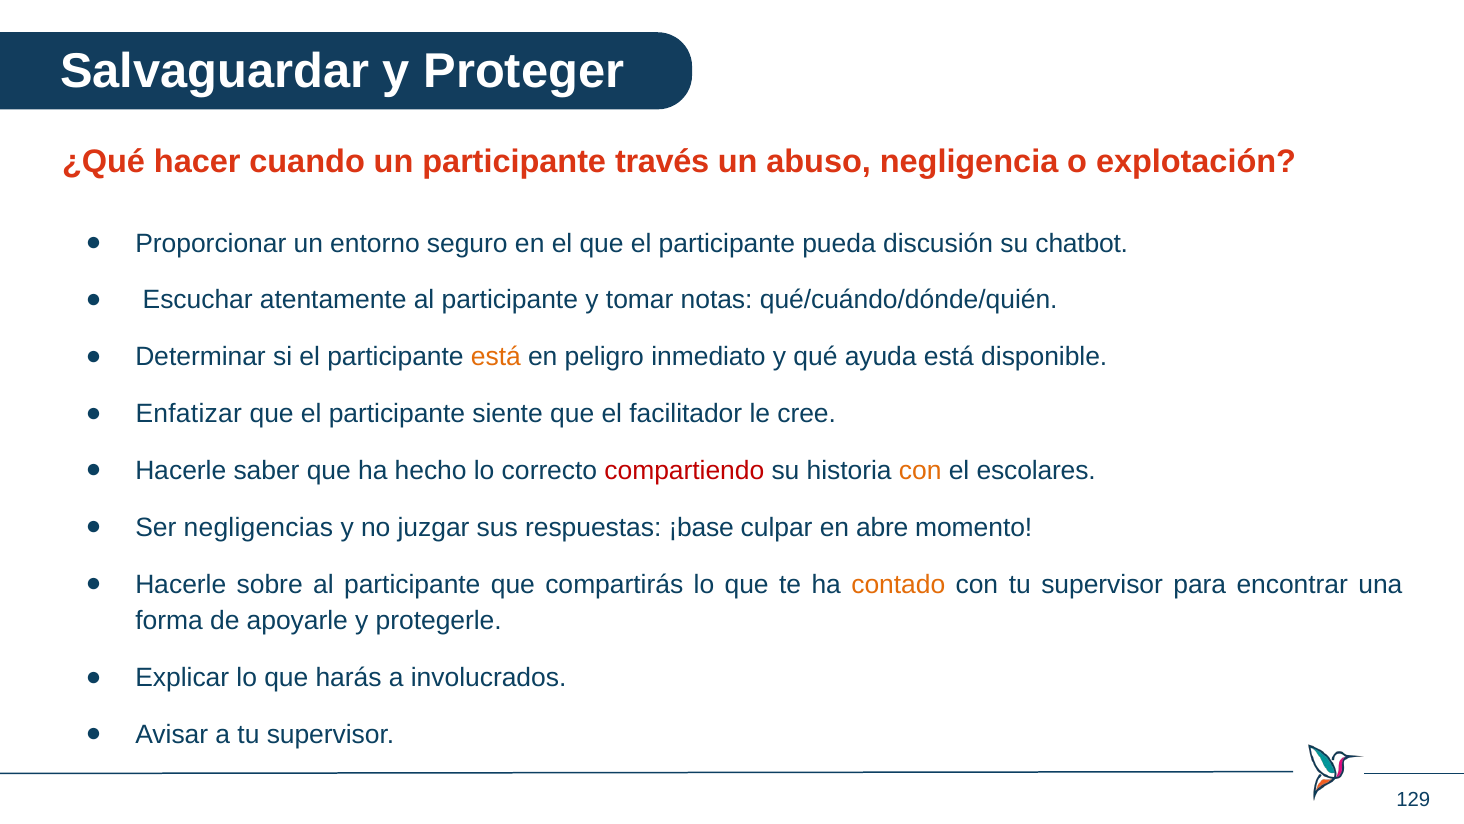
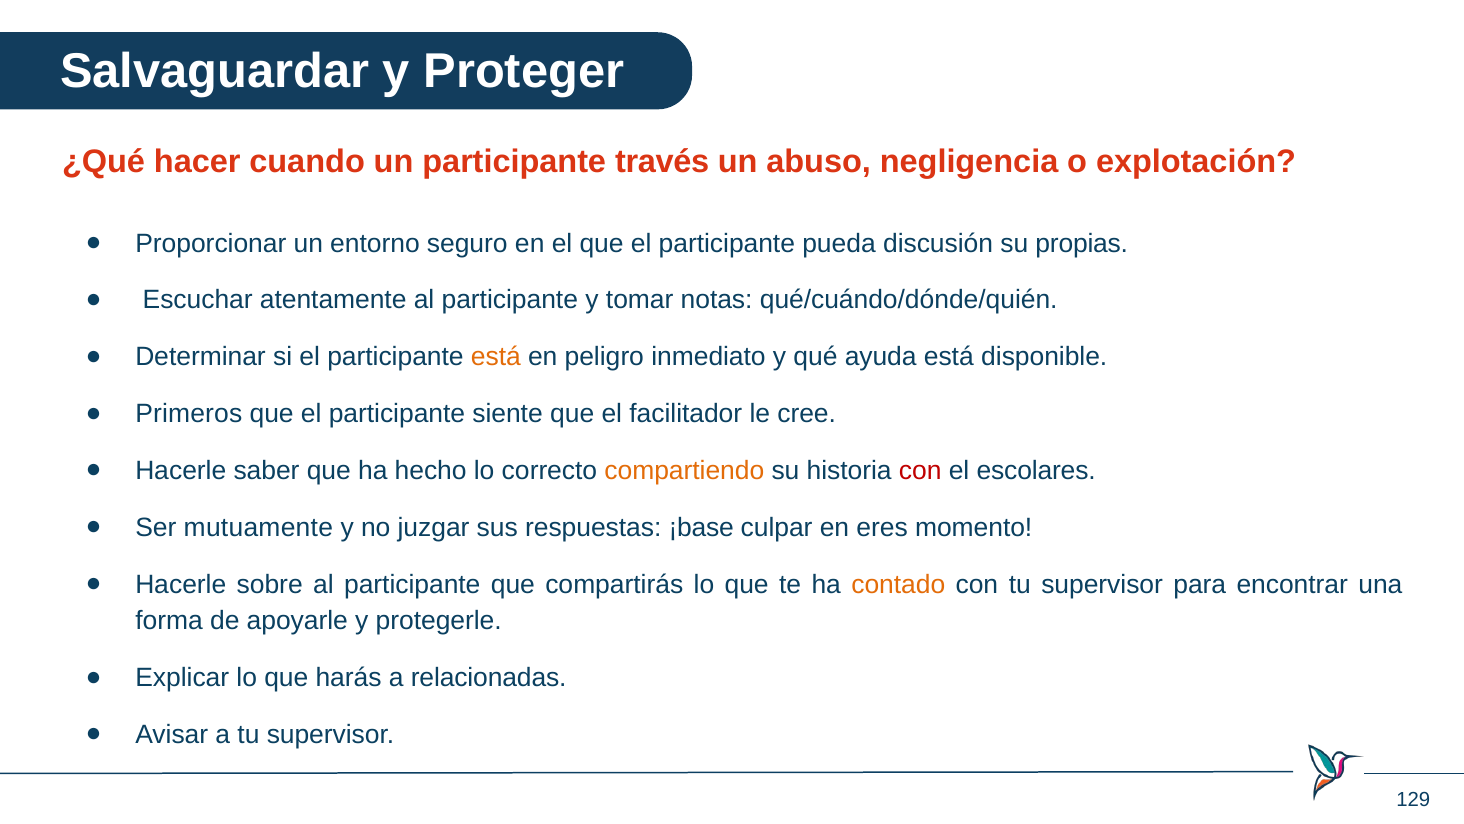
chatbot: chatbot -> propias
Enfatizar: Enfatizar -> Primeros
compartiendo colour: red -> orange
con at (920, 470) colour: orange -> red
negligencias: negligencias -> mutuamente
abre: abre -> eres
involucrados: involucrados -> relacionadas
